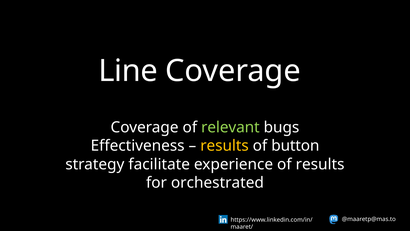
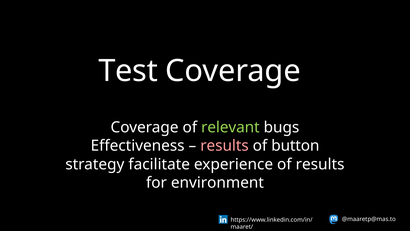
Line: Line -> Test
results at (225, 146) colour: yellow -> pink
orchestrated: orchestrated -> environment
